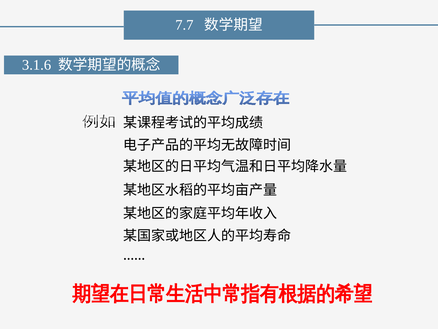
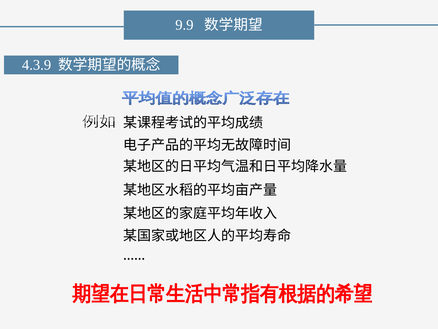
7.7: 7.7 -> 9.9
3.1.6: 3.1.6 -> 4.3.9
